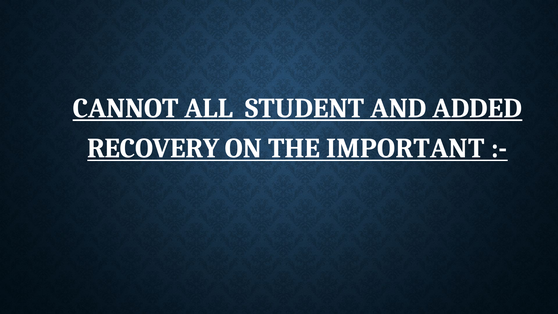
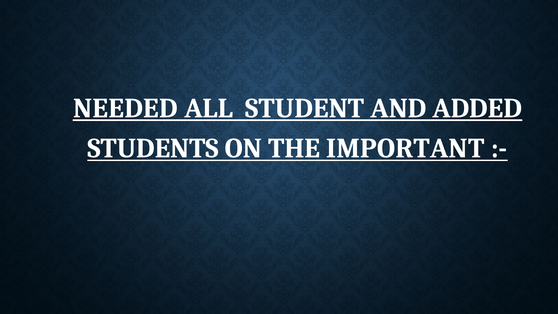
CANNOT: CANNOT -> NEEDED
RECOVERY: RECOVERY -> STUDENTS
